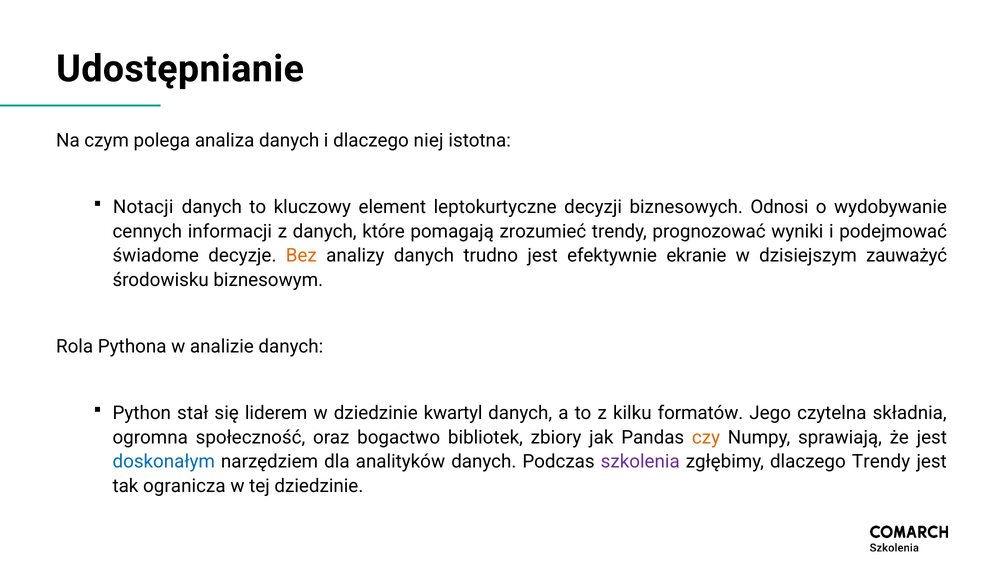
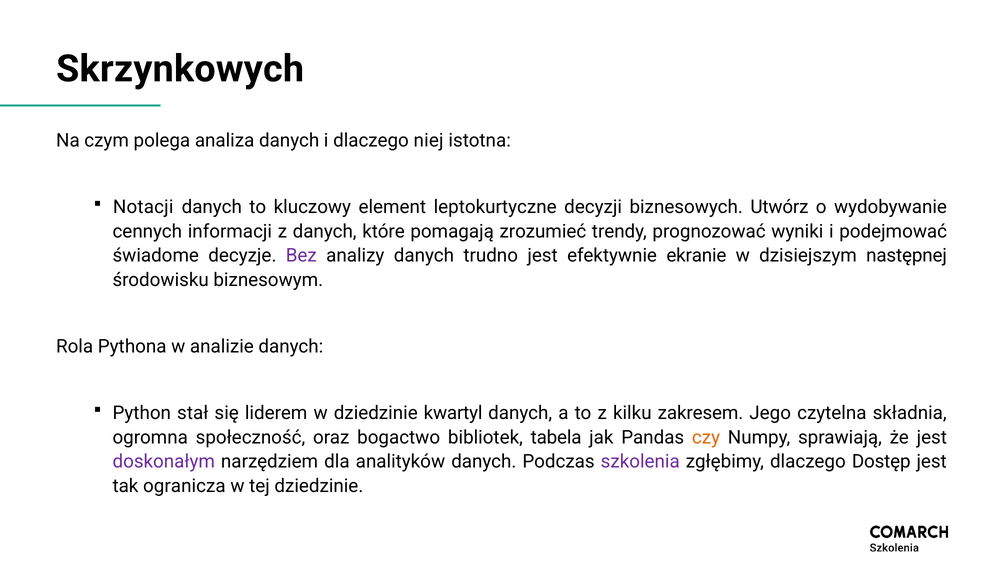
Udostępnianie: Udostępnianie -> Skrzynkowych
Odnosi: Odnosi -> Utwórz
Bez colour: orange -> purple
zauważyć: zauważyć -> następnej
formatów: formatów -> zakresem
zbiory: zbiory -> tabela
doskonałym colour: blue -> purple
dlaczego Trendy: Trendy -> Dostęp
